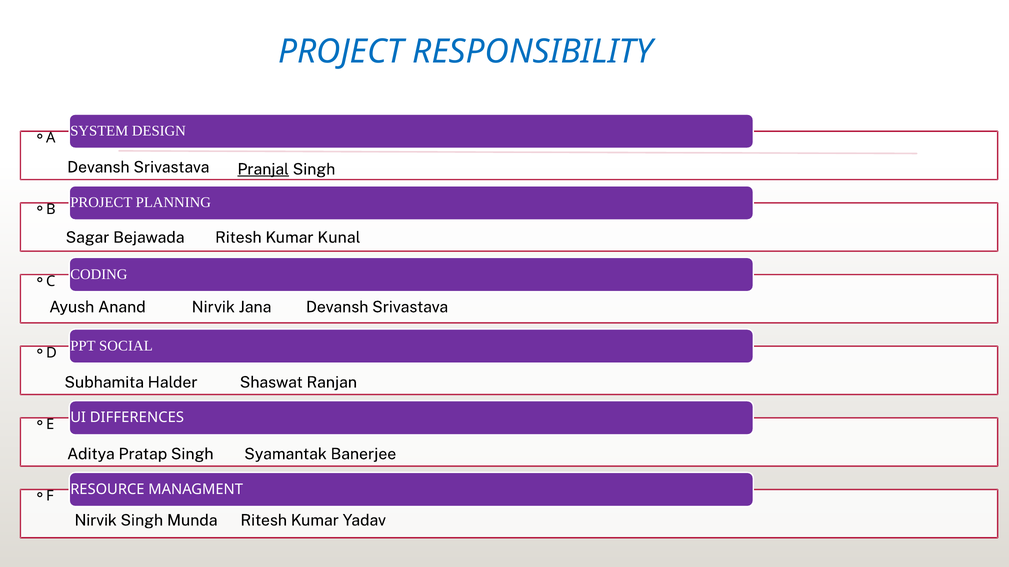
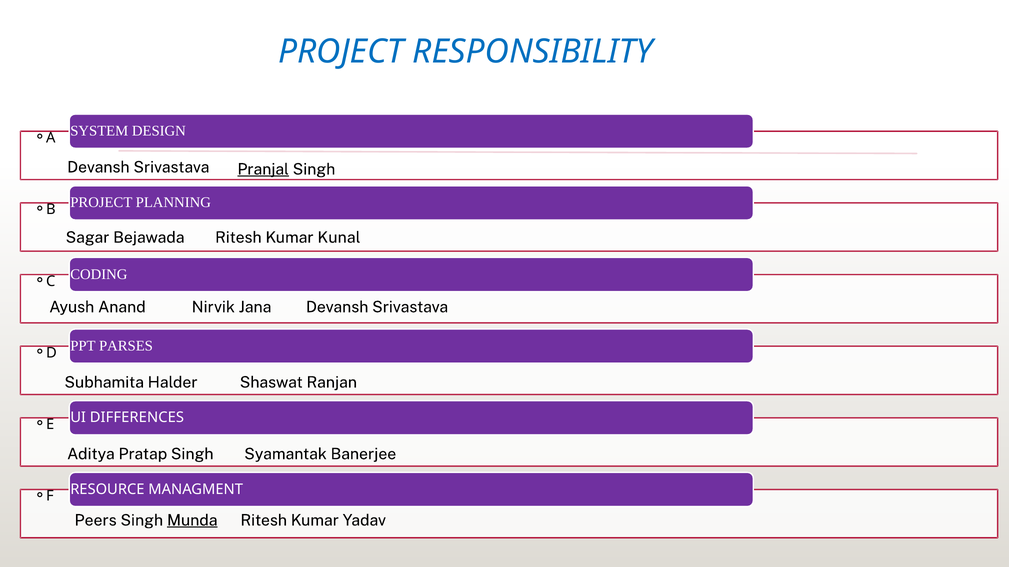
SOCIAL: SOCIAL -> PARSES
Nirvik at (96, 521): Nirvik -> Peers
Munda underline: none -> present
